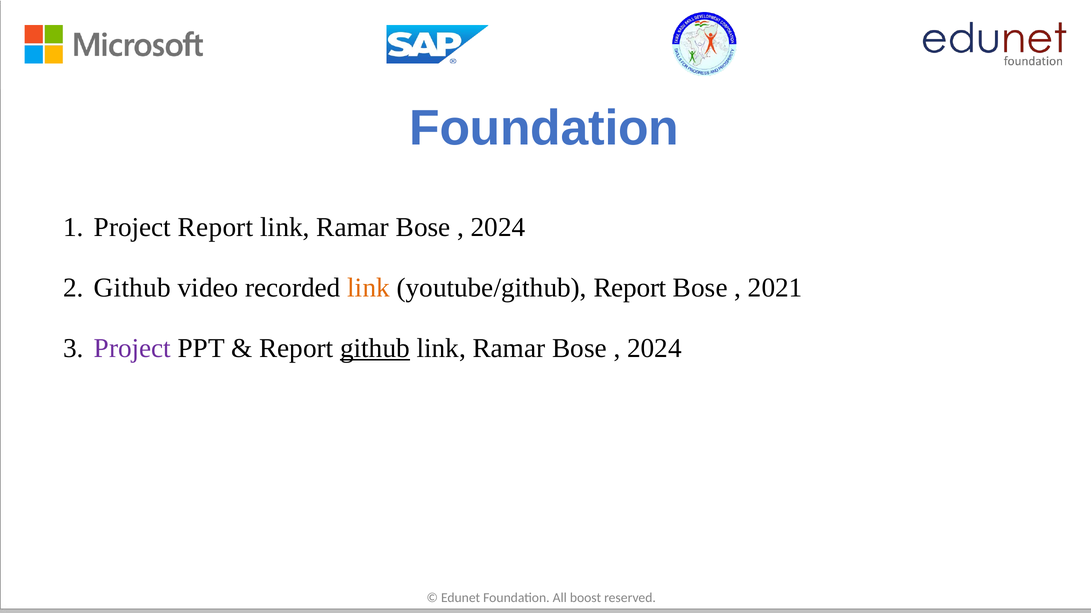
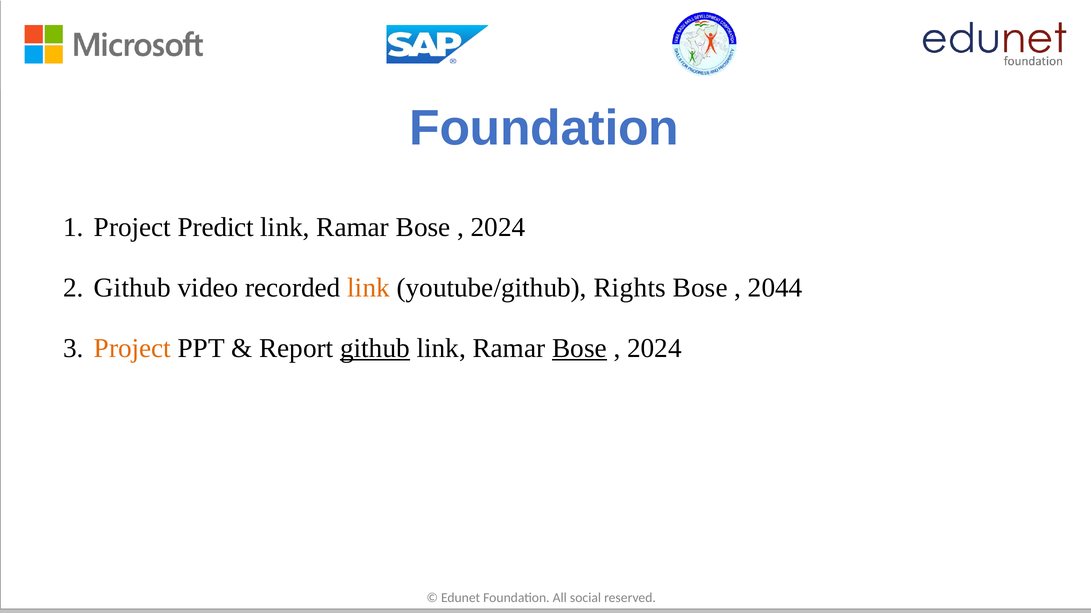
Project Report: Report -> Predict
youtube/github Report: Report -> Rights
2021: 2021 -> 2044
Project at (132, 349) colour: purple -> orange
Bose at (579, 349) underline: none -> present
boost: boost -> social
